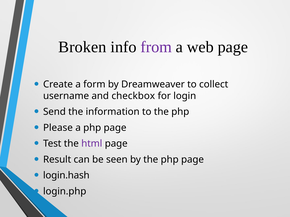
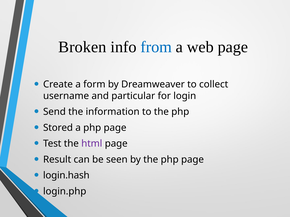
from colour: purple -> blue
checkbox: checkbox -> particular
Please: Please -> Stored
